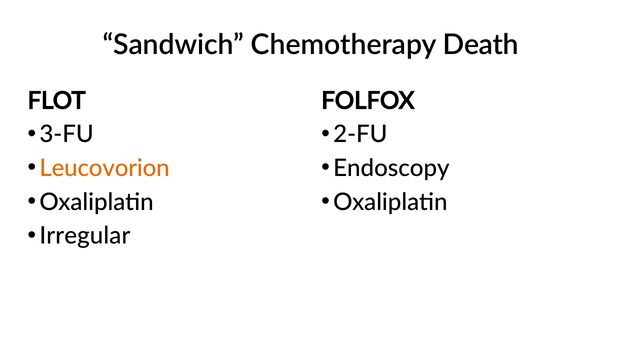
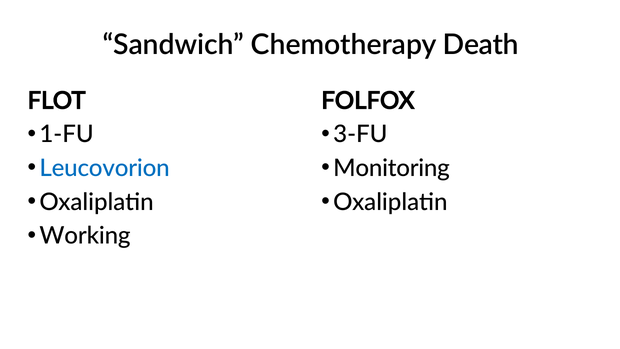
3-FU: 3-FU -> 1-FU
2-FU: 2-FU -> 3-FU
Leucovorion colour: orange -> blue
Endoscopy: Endoscopy -> Monitoring
Irregular: Irregular -> Working
